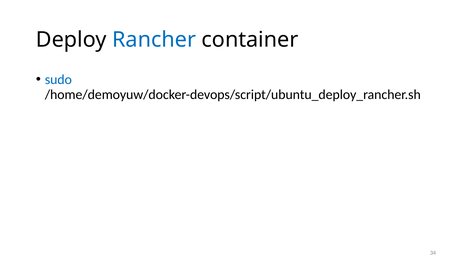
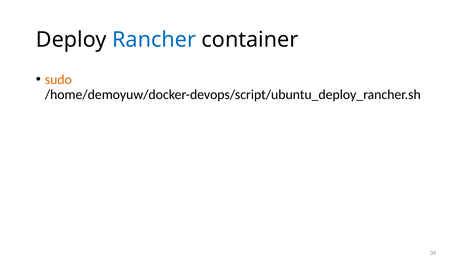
sudo colour: blue -> orange
